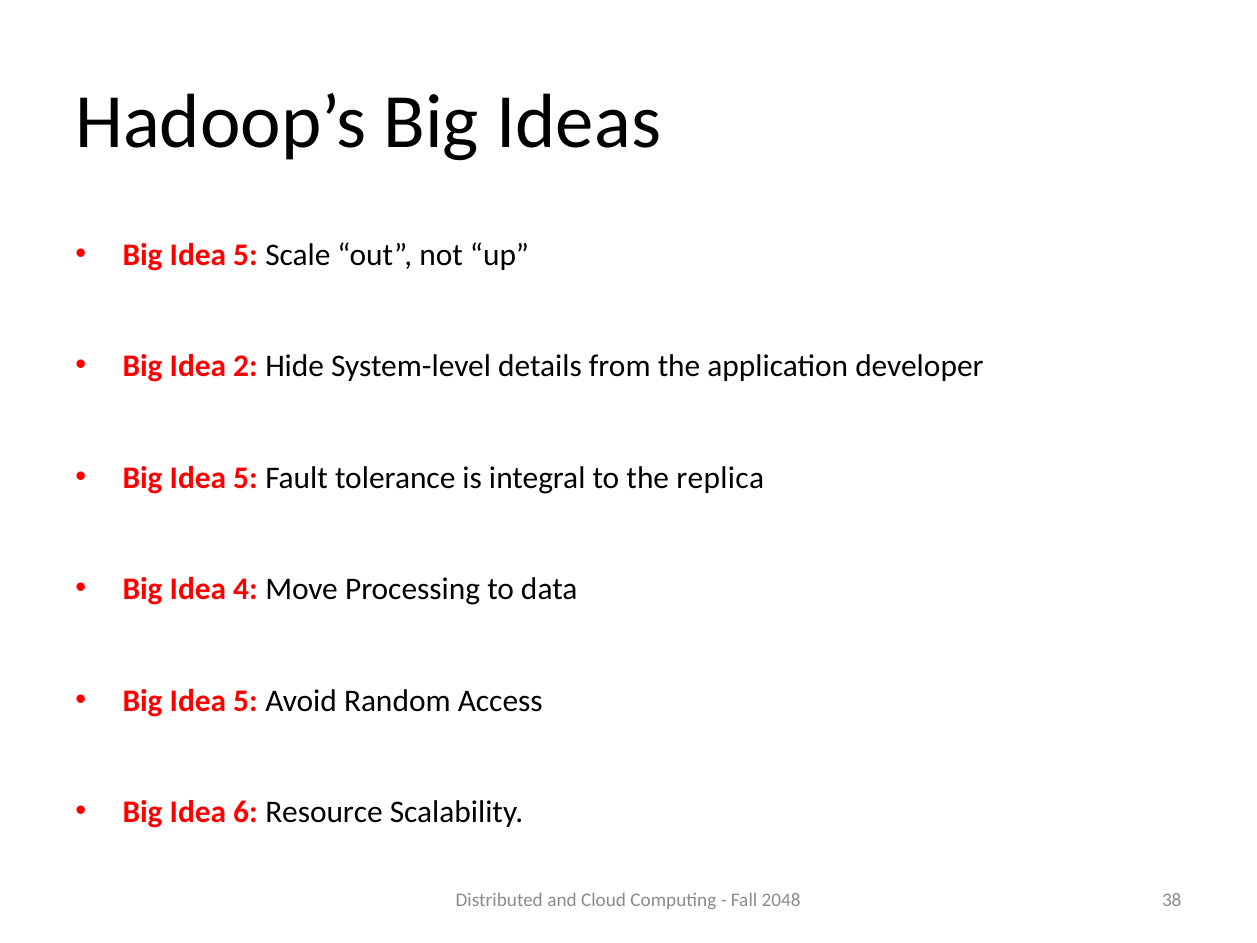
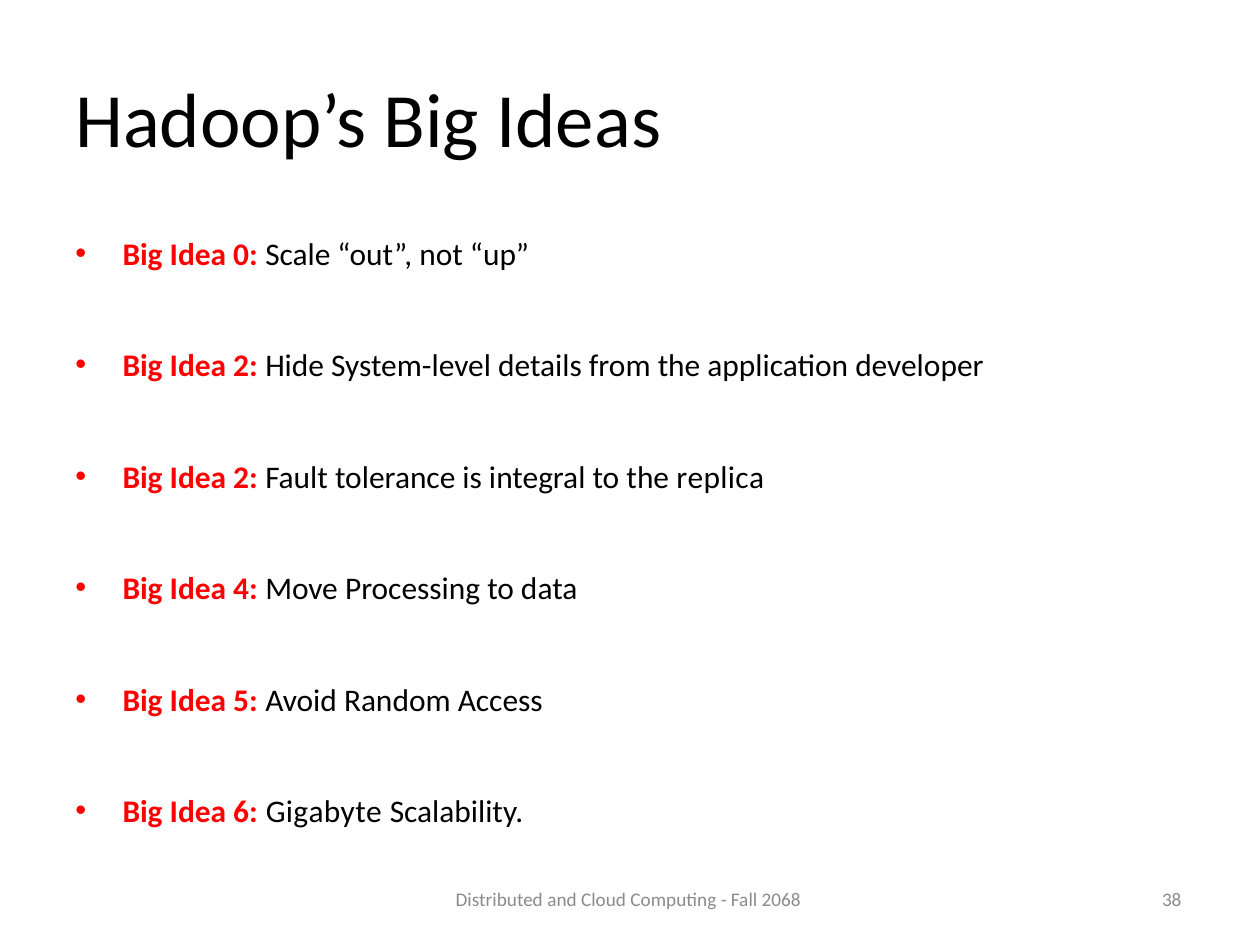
5 at (245, 255): 5 -> 0
5 at (245, 478): 5 -> 2
Resource: Resource -> Gigabyte
2048: 2048 -> 2068
